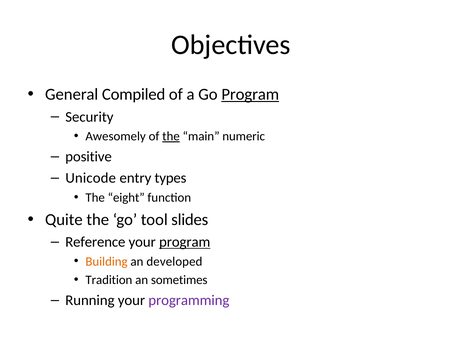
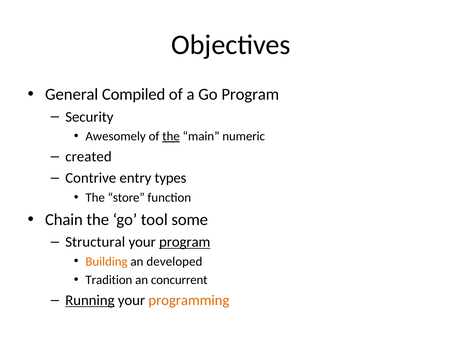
Program at (250, 94) underline: present -> none
positive: positive -> created
Unicode: Unicode -> Contrive
eight: eight -> store
Quite: Quite -> Chain
slides: slides -> some
Reference: Reference -> Structural
sometimes: sometimes -> concurrent
Running underline: none -> present
programming colour: purple -> orange
